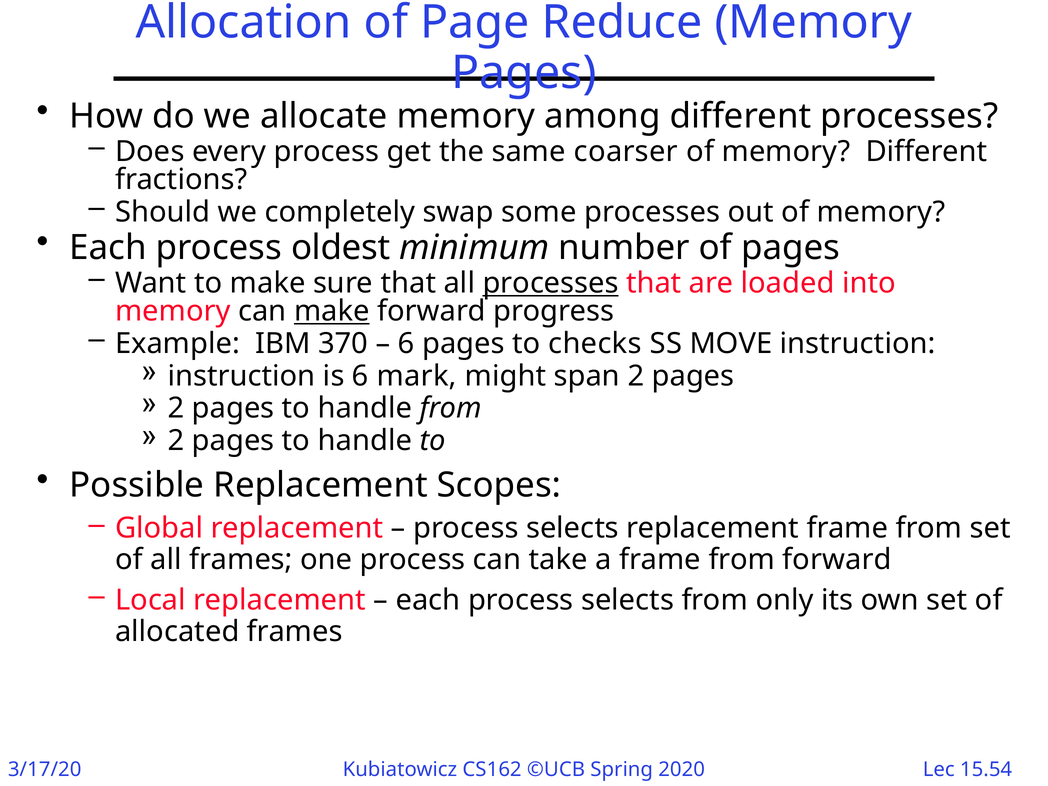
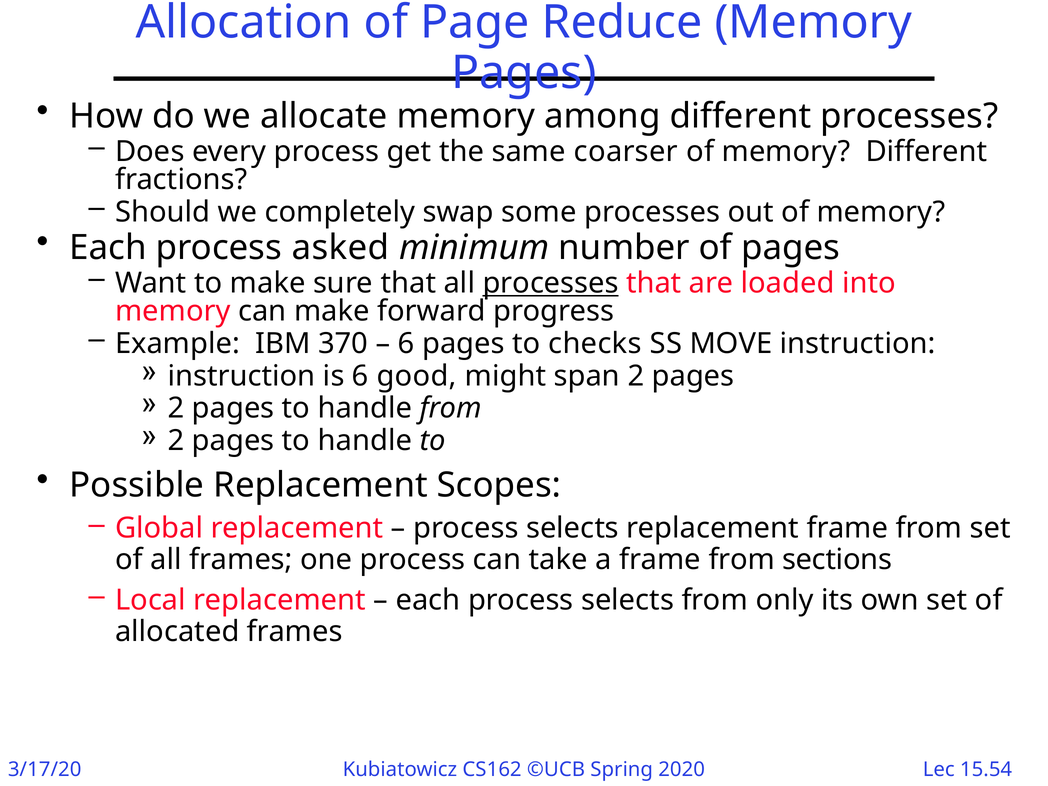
oldest: oldest -> asked
make at (332, 311) underline: present -> none
mark: mark -> good
from forward: forward -> sections
